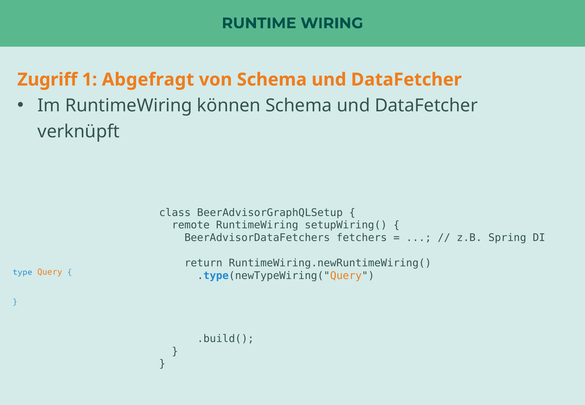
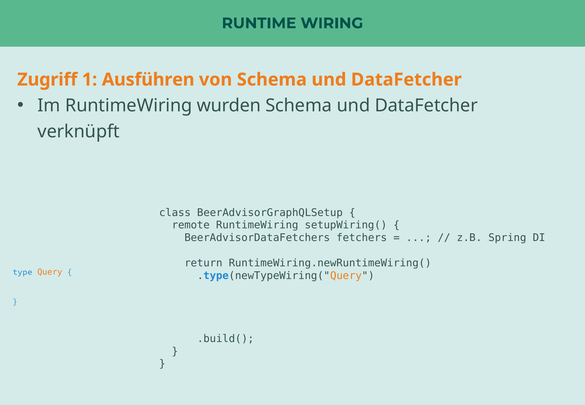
Abgefragt: Abgefragt -> Ausführen
können: können -> wurden
